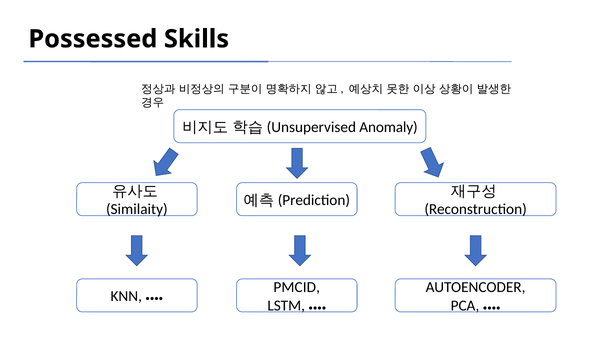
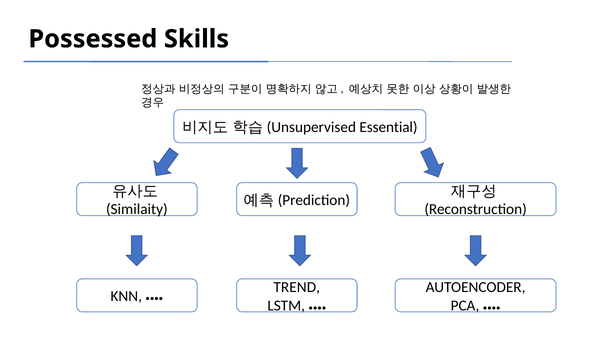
Anomaly: Anomaly -> Essential
PMCID: PMCID -> TREND
